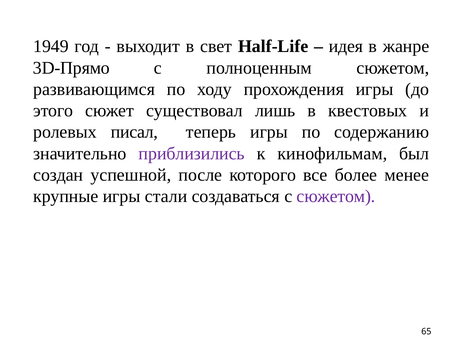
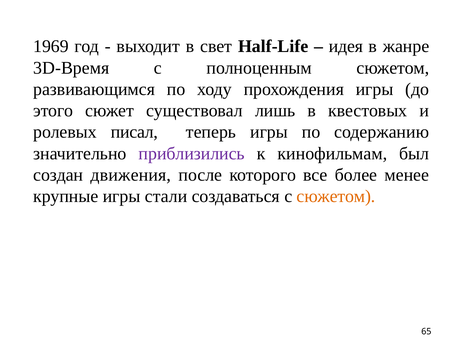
1949: 1949 -> 1969
3D-Прямо: 3D-Прямо -> 3D-Время
успешной: успешной -> движения
сюжетом at (336, 197) colour: purple -> orange
